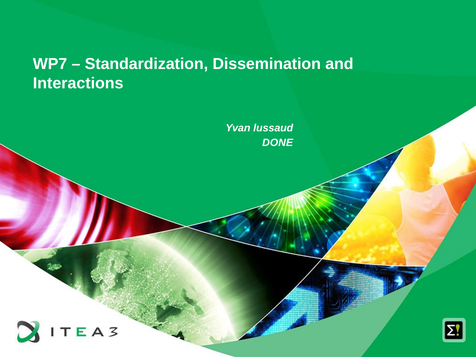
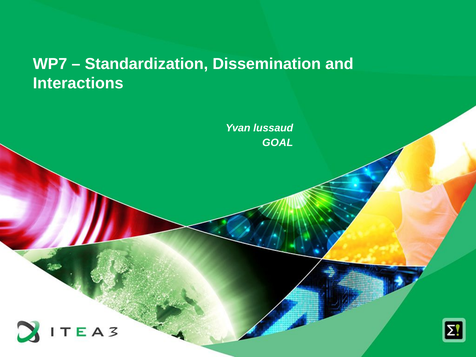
DONE: DONE -> GOAL
